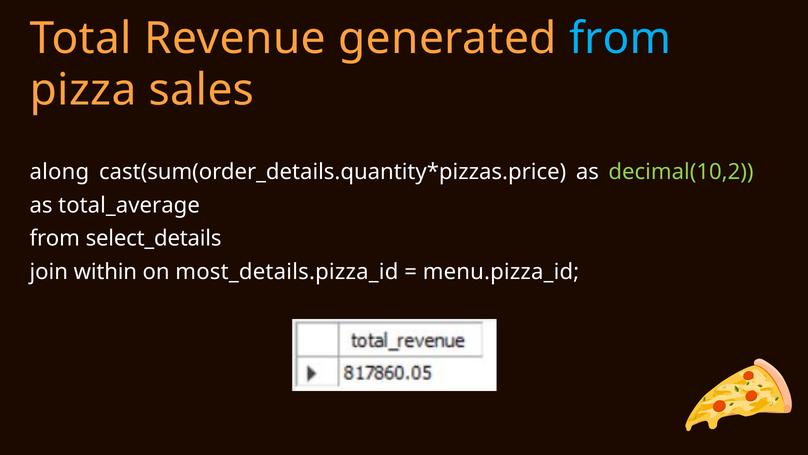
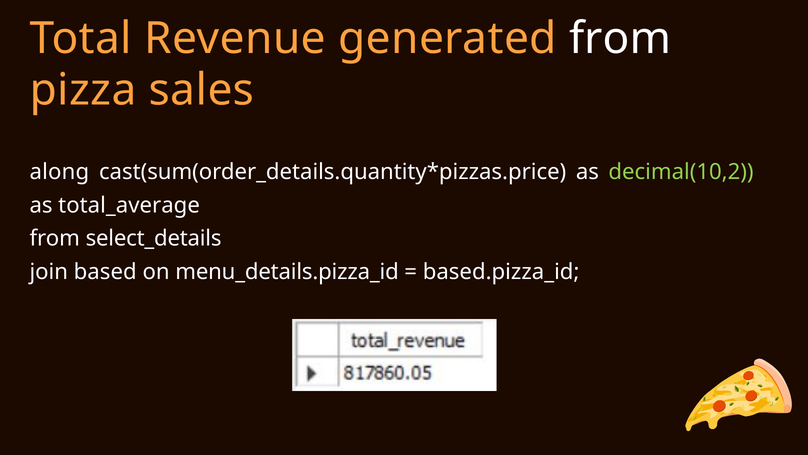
from at (620, 38) colour: light blue -> white
within: within -> based
most_details.pizza_id: most_details.pizza_id -> menu_details.pizza_id
menu.pizza_id: menu.pizza_id -> based.pizza_id
